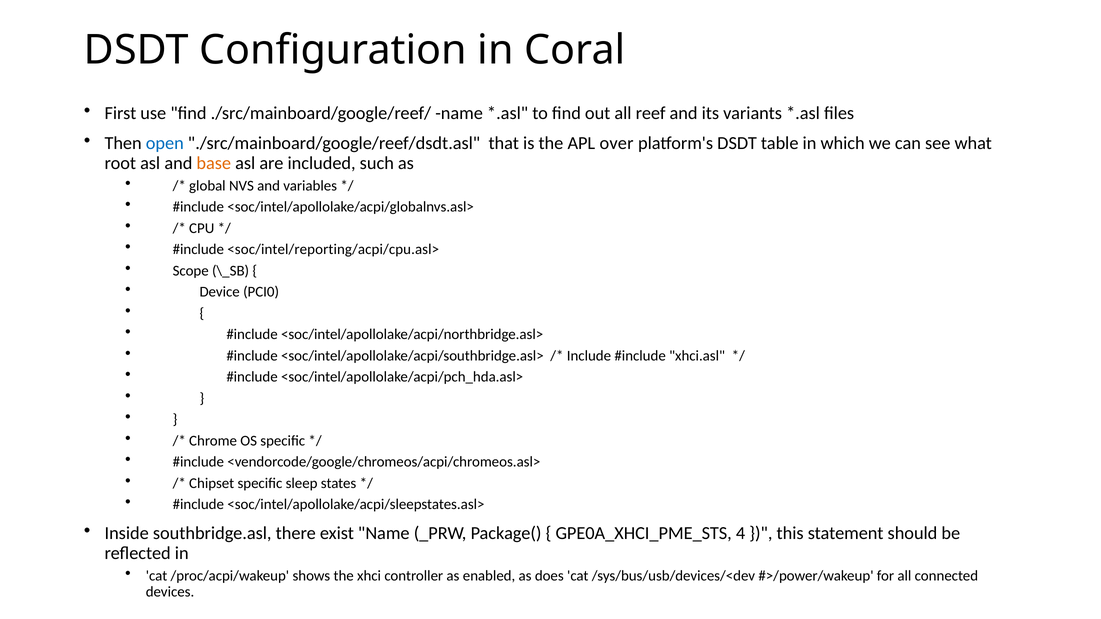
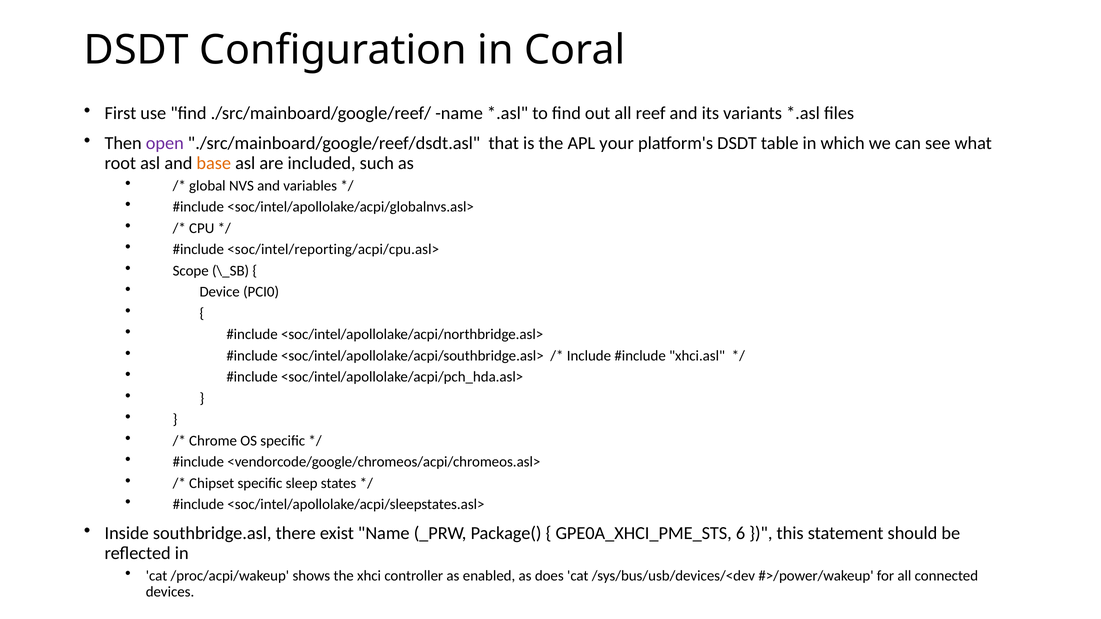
open colour: blue -> purple
over: over -> your
4: 4 -> 6
